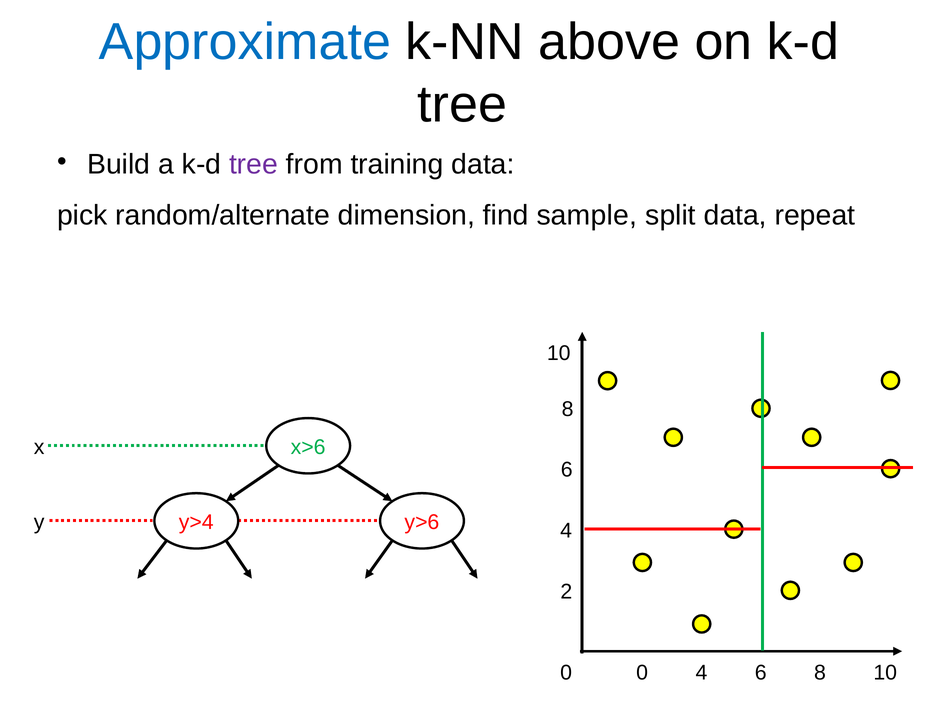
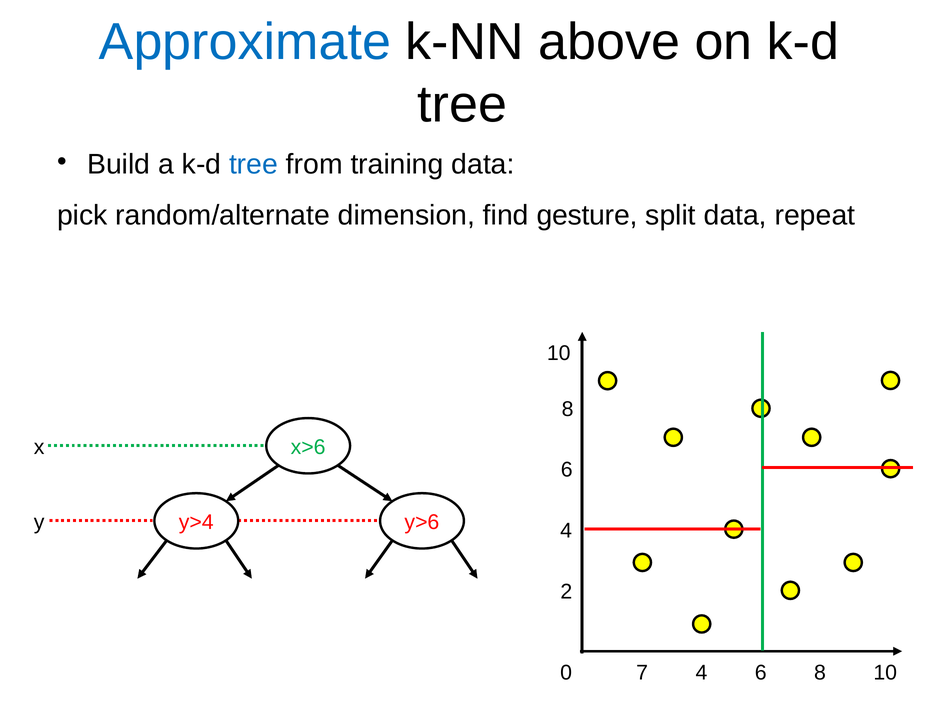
tree at (254, 165) colour: purple -> blue
sample: sample -> gesture
0 0: 0 -> 7
